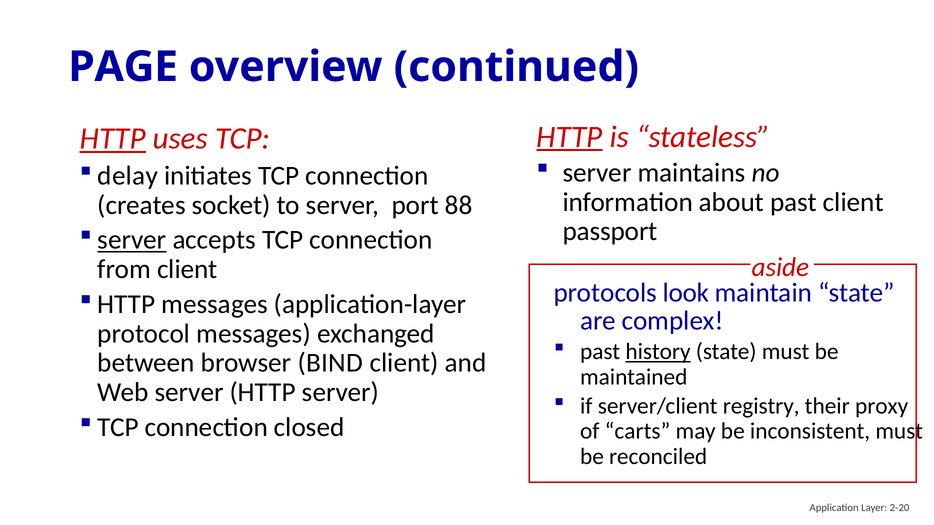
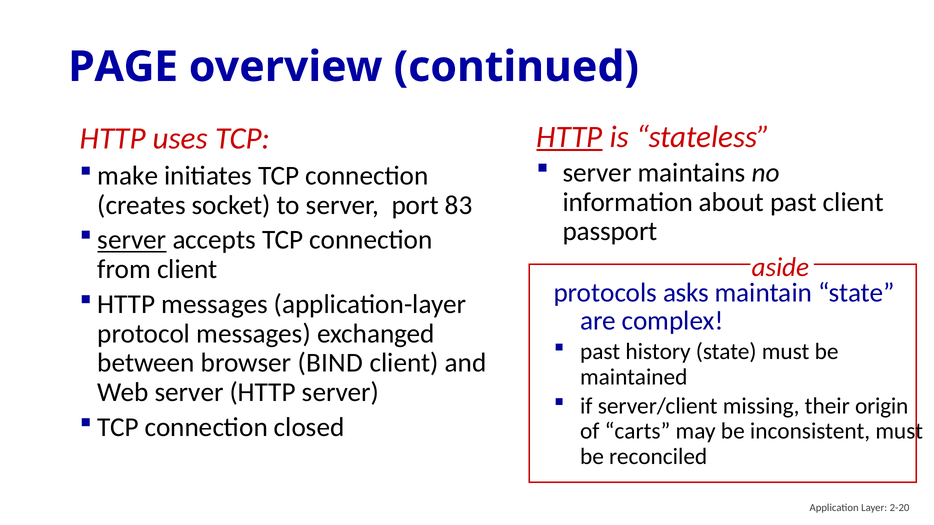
HTTP at (113, 139) underline: present -> none
delay: delay -> make
88: 88 -> 83
look: look -> asks
history underline: present -> none
registry: registry -> missing
proxy: proxy -> origin
